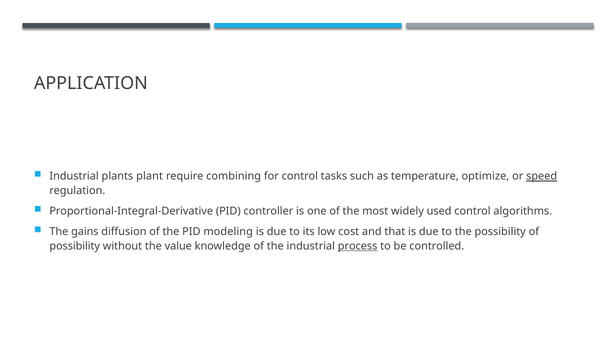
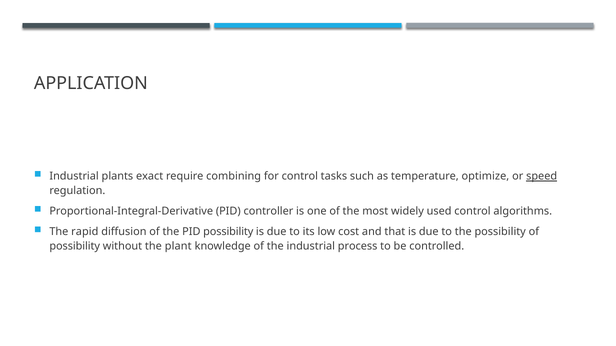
plant: plant -> exact
gains: gains -> rapid
PID modeling: modeling -> possibility
value: value -> plant
process underline: present -> none
